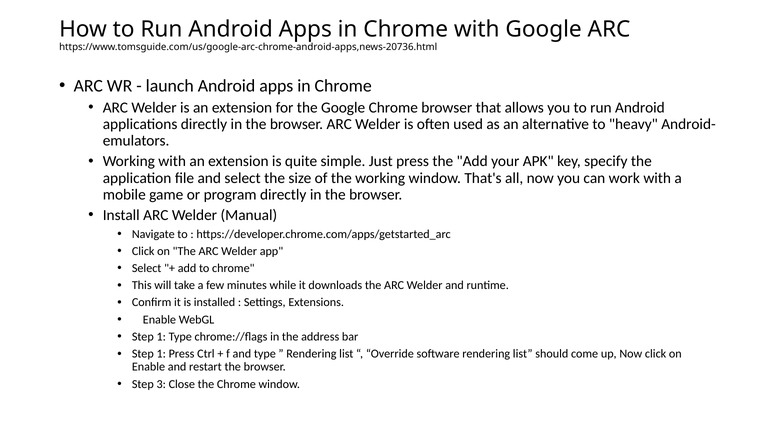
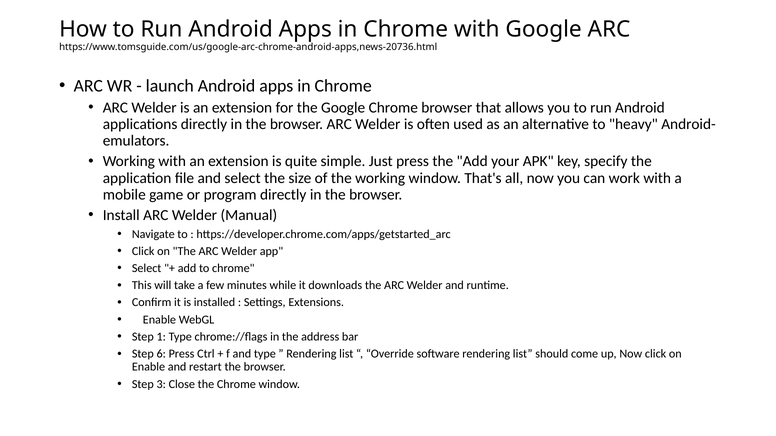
1 at (161, 354): 1 -> 6
